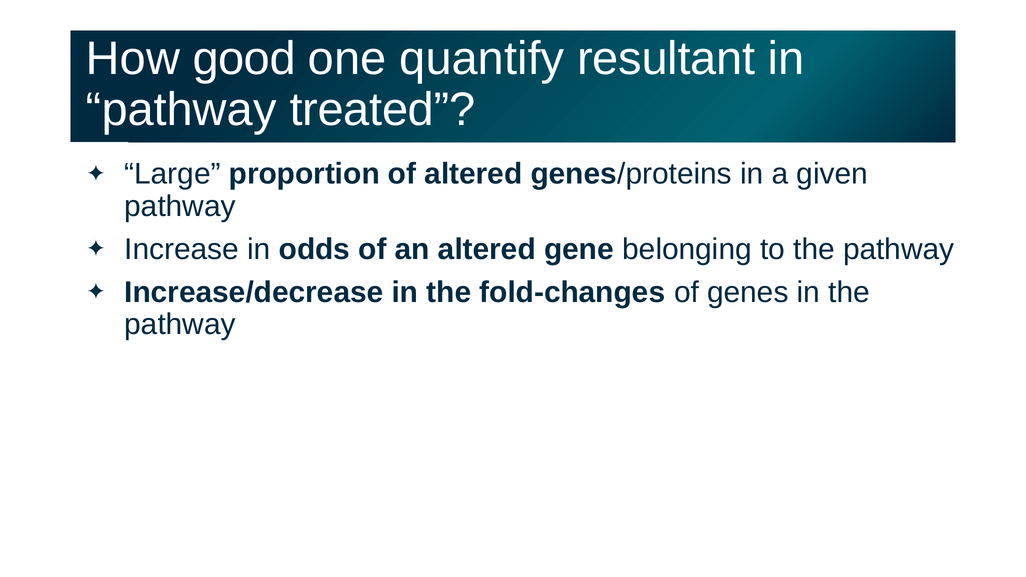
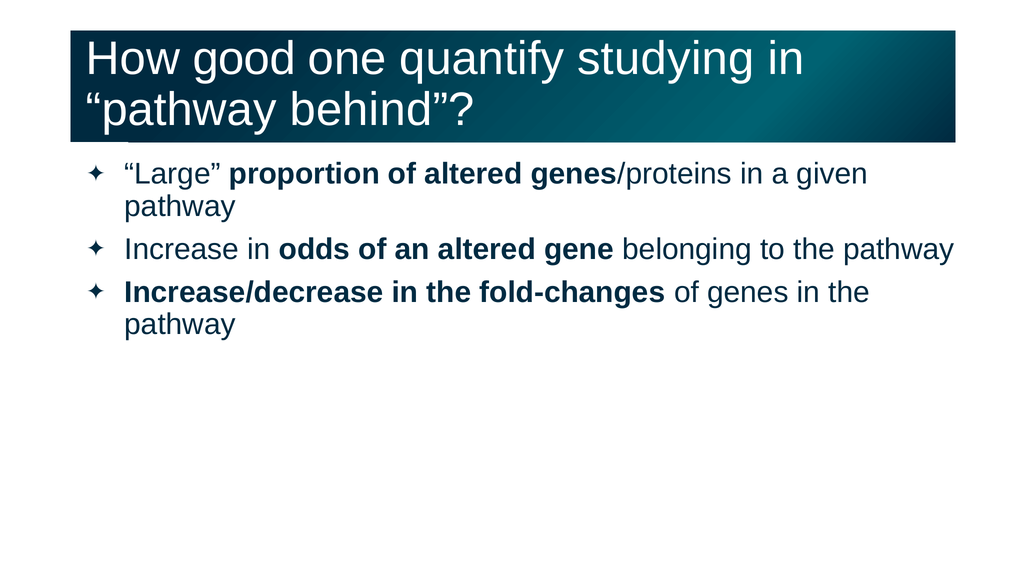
resultant: resultant -> studying
treated: treated -> behind
